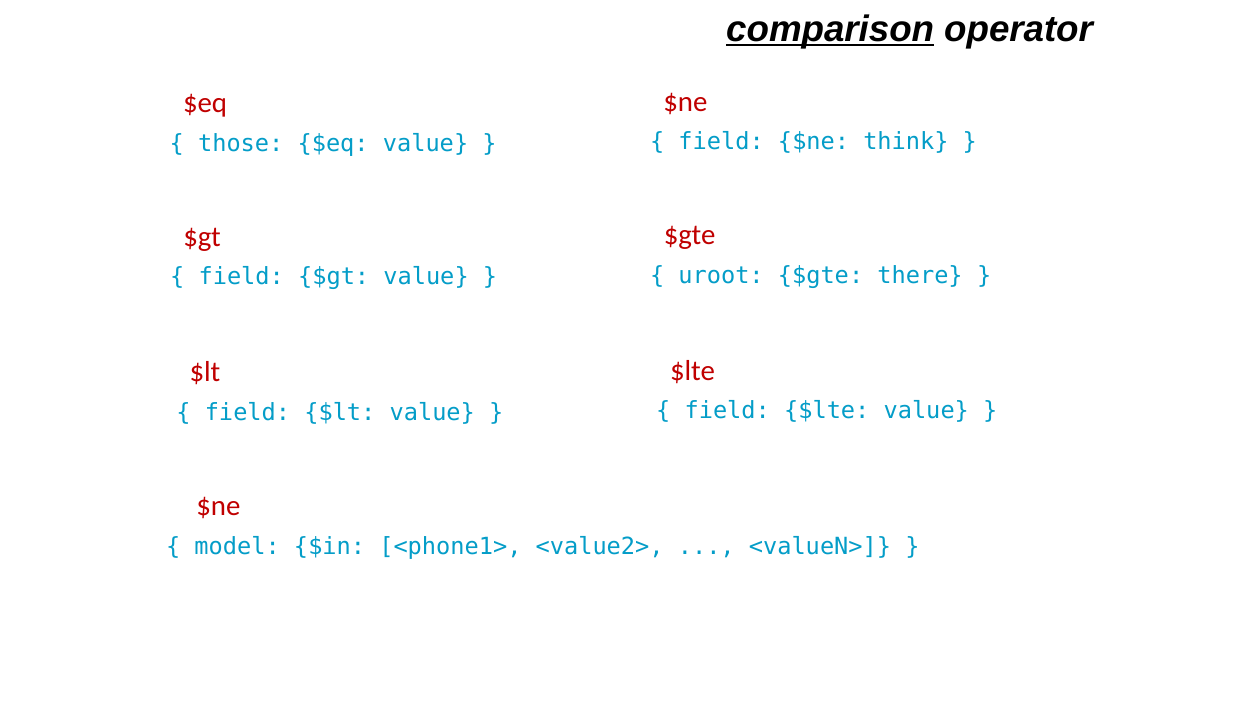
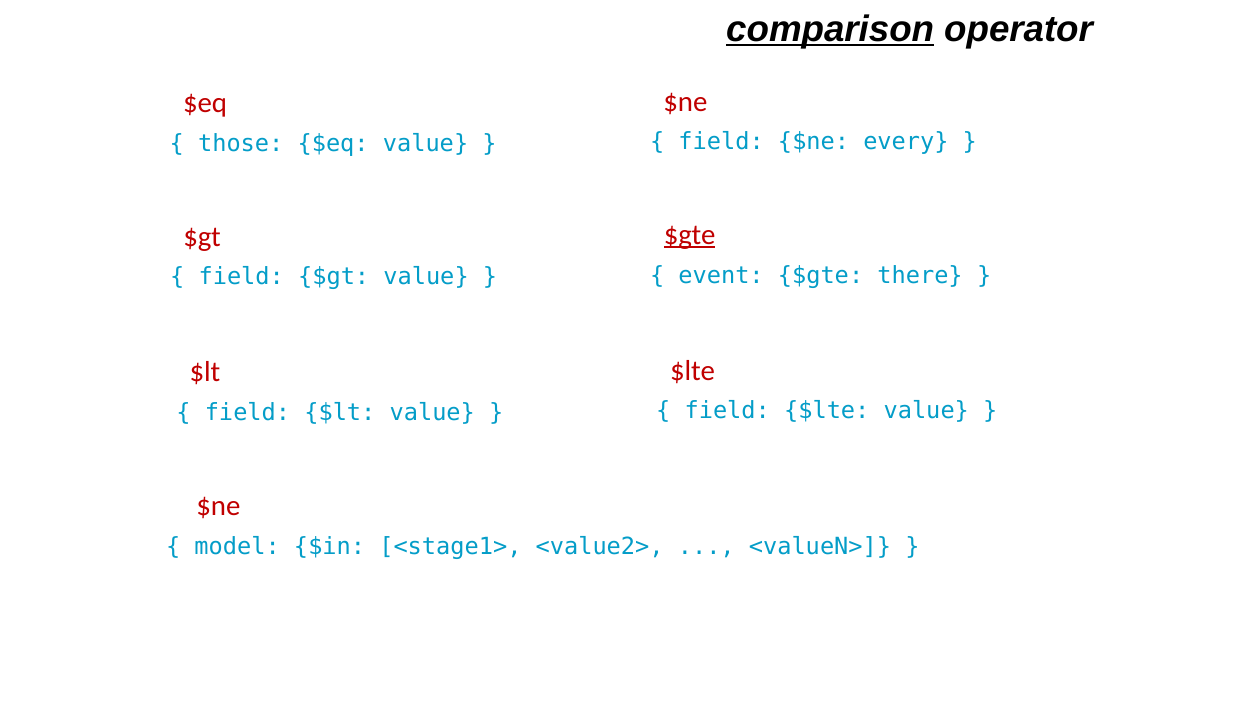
think: think -> every
$gte at (690, 235) underline: none -> present
uroot: uroot -> event
<phone1>: <phone1> -> <stage1>
